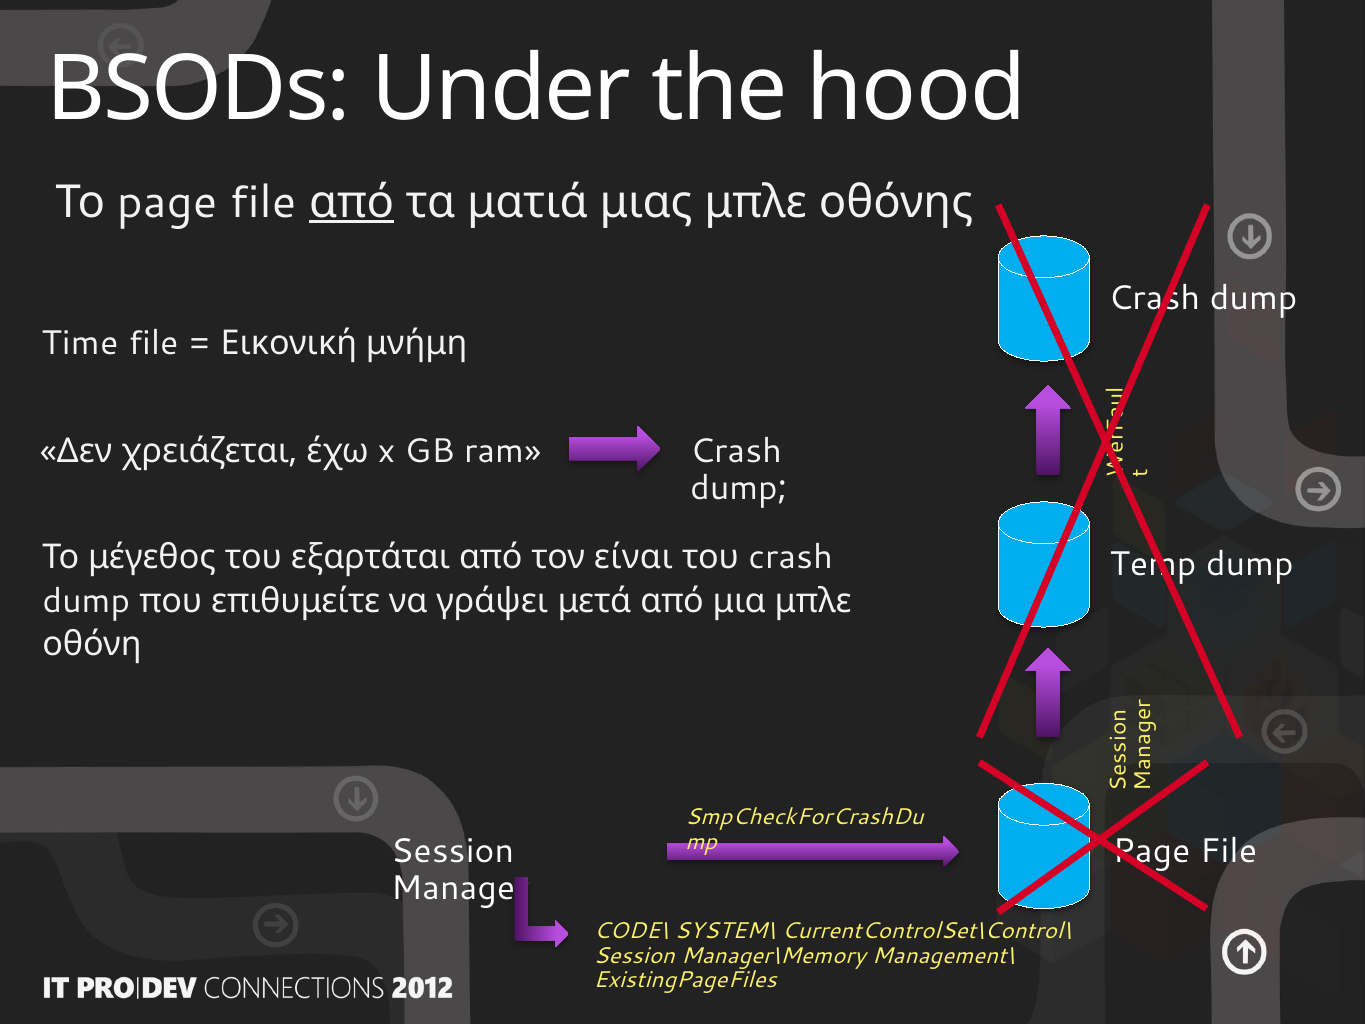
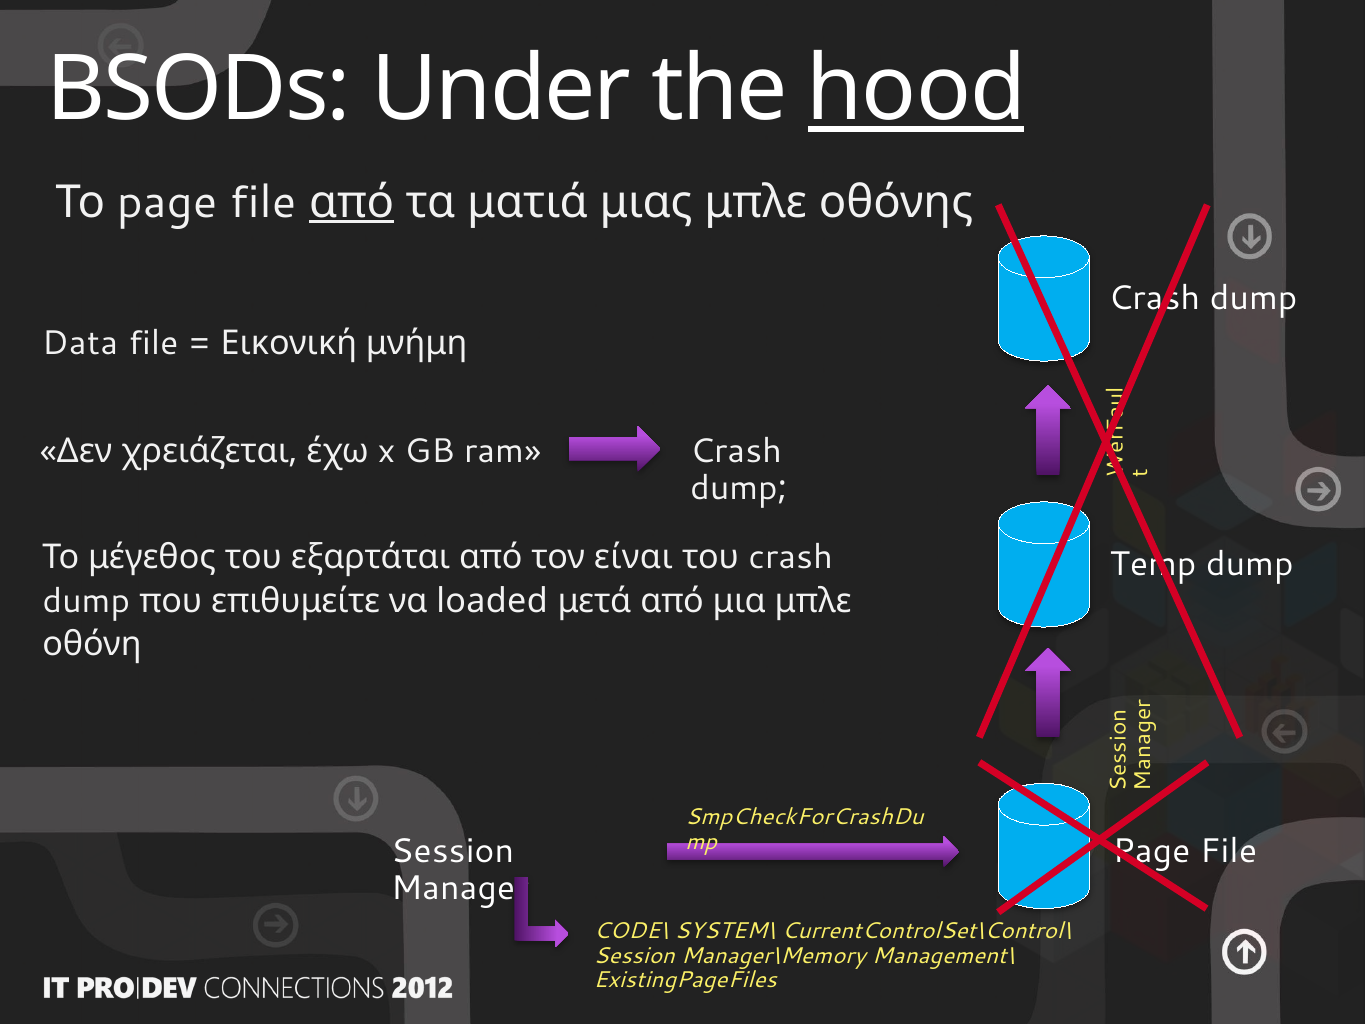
hood underline: none -> present
Time: Time -> Data
γράψει: γράψει -> loaded
